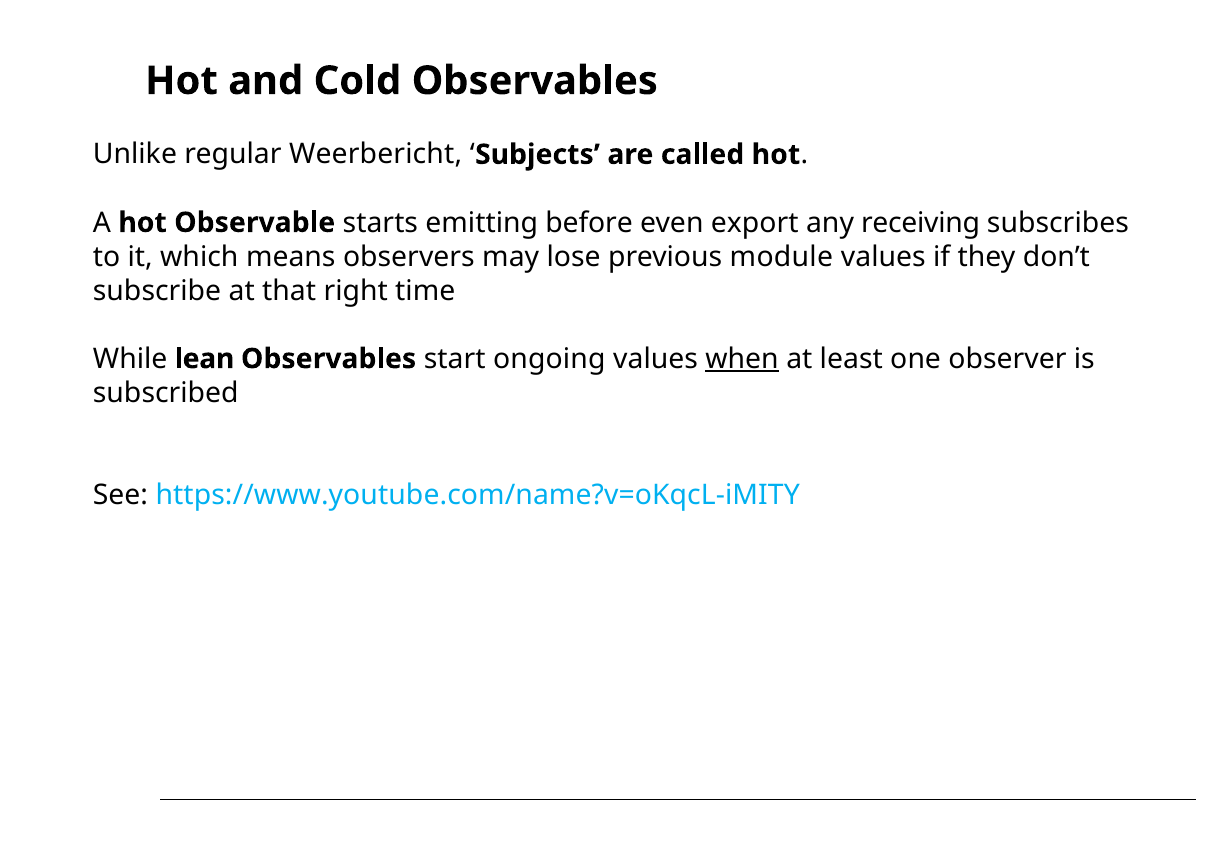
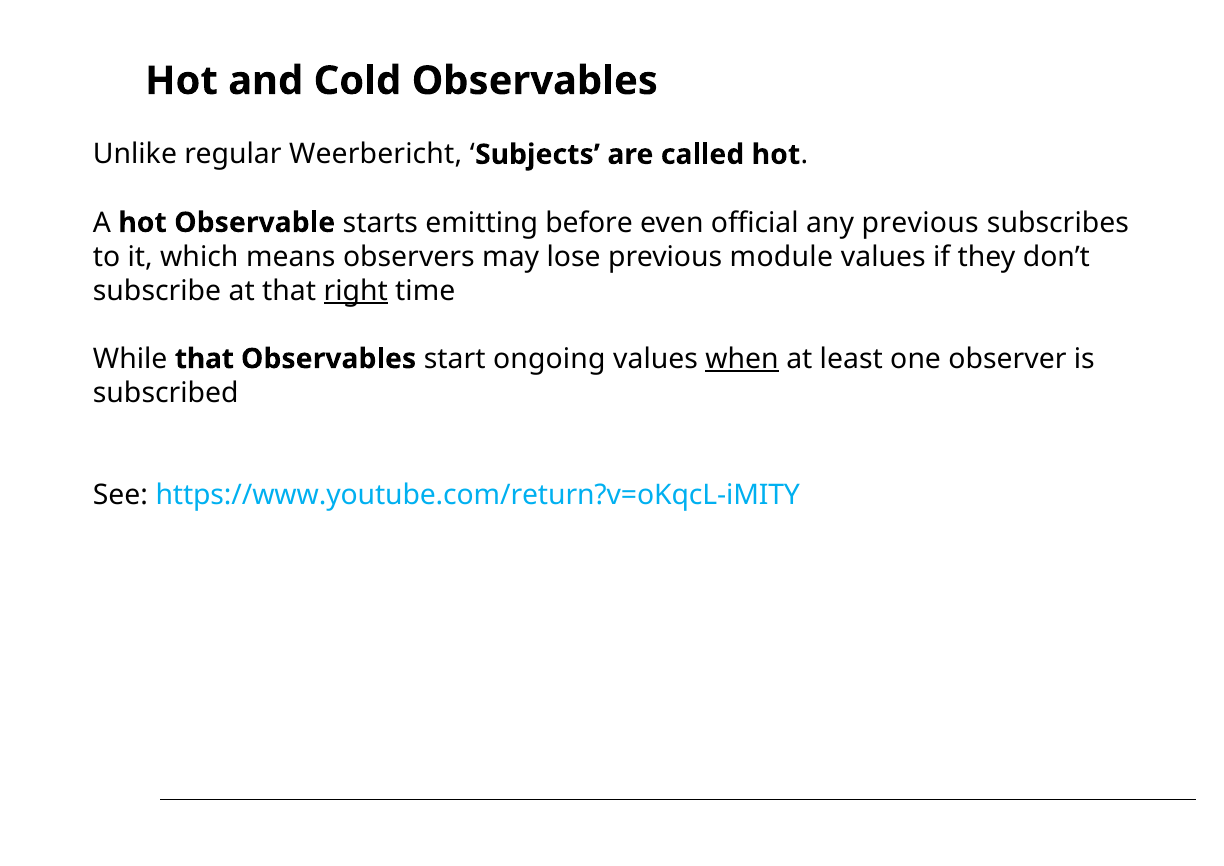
export: export -> official
any receiving: receiving -> previous
right underline: none -> present
While lean: lean -> that
https://www.youtube.com/name?v=oKqcL-iMITY: https://www.youtube.com/name?v=oKqcL-iMITY -> https://www.youtube.com/return?v=oKqcL-iMITY
